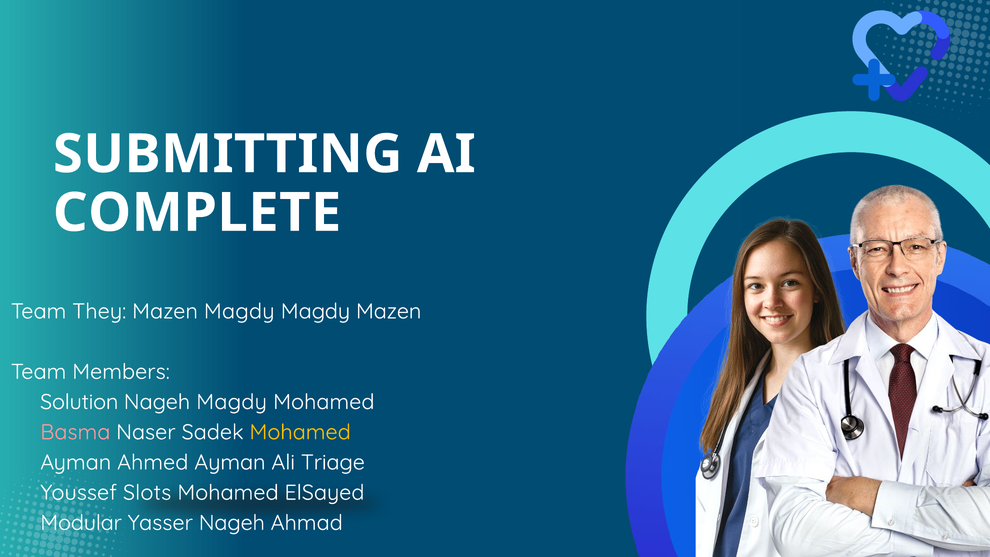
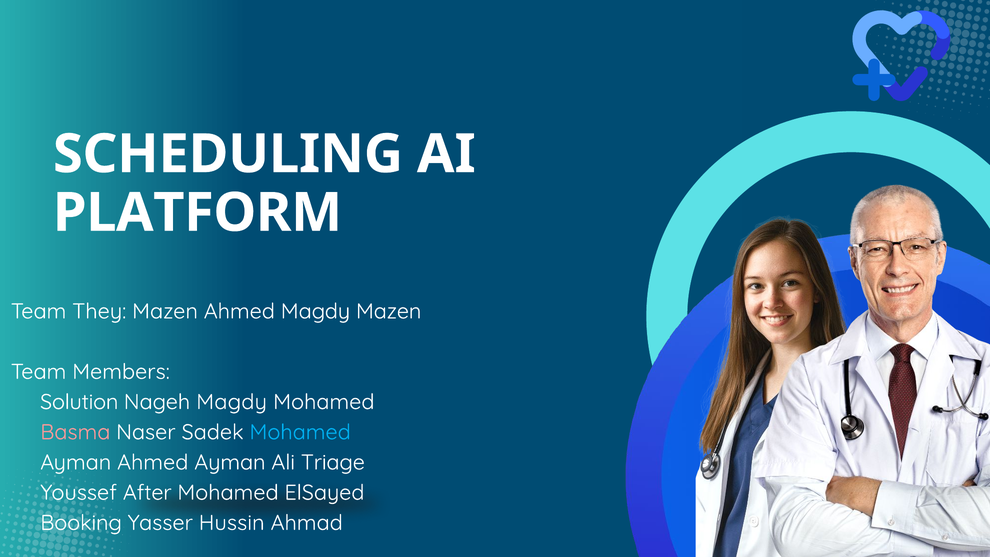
SUBMITTING: SUBMITTING -> SCHEDULING
COMPLETE: COMPLETE -> PLATFORM
Mazen Magdy: Magdy -> Ahmed
Mohamed at (300, 432) colour: yellow -> light blue
Slots: Slots -> After
Modular: Modular -> Booking
Yasser Nageh: Nageh -> Hussin
